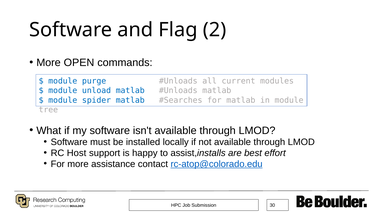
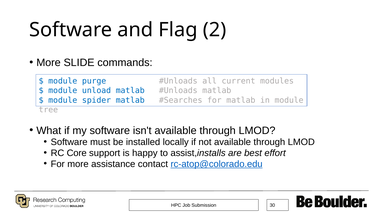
OPEN: OPEN -> SLIDE
Host: Host -> Core
